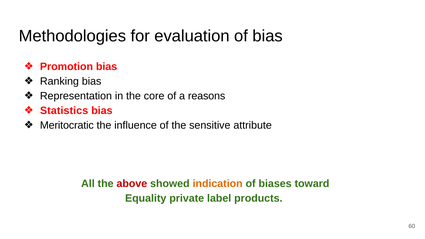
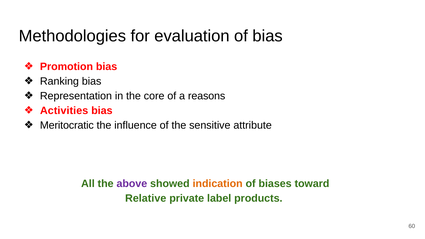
Statistics: Statistics -> Activities
above colour: red -> purple
Equality: Equality -> Relative
